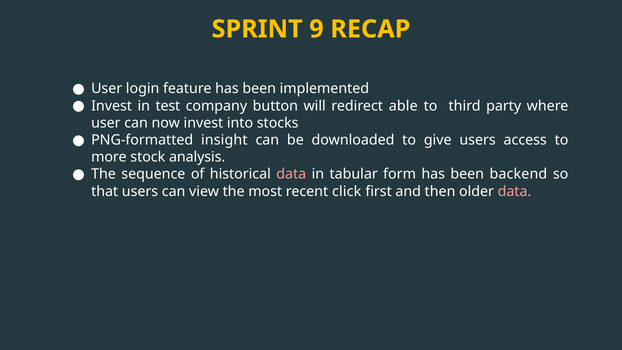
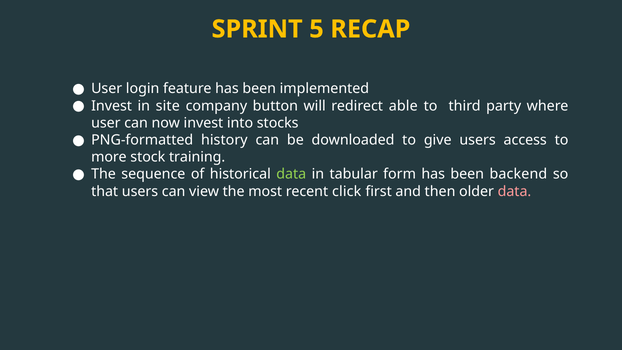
9: 9 -> 5
test: test -> site
insight: insight -> history
analysis: analysis -> training
data at (291, 174) colour: pink -> light green
